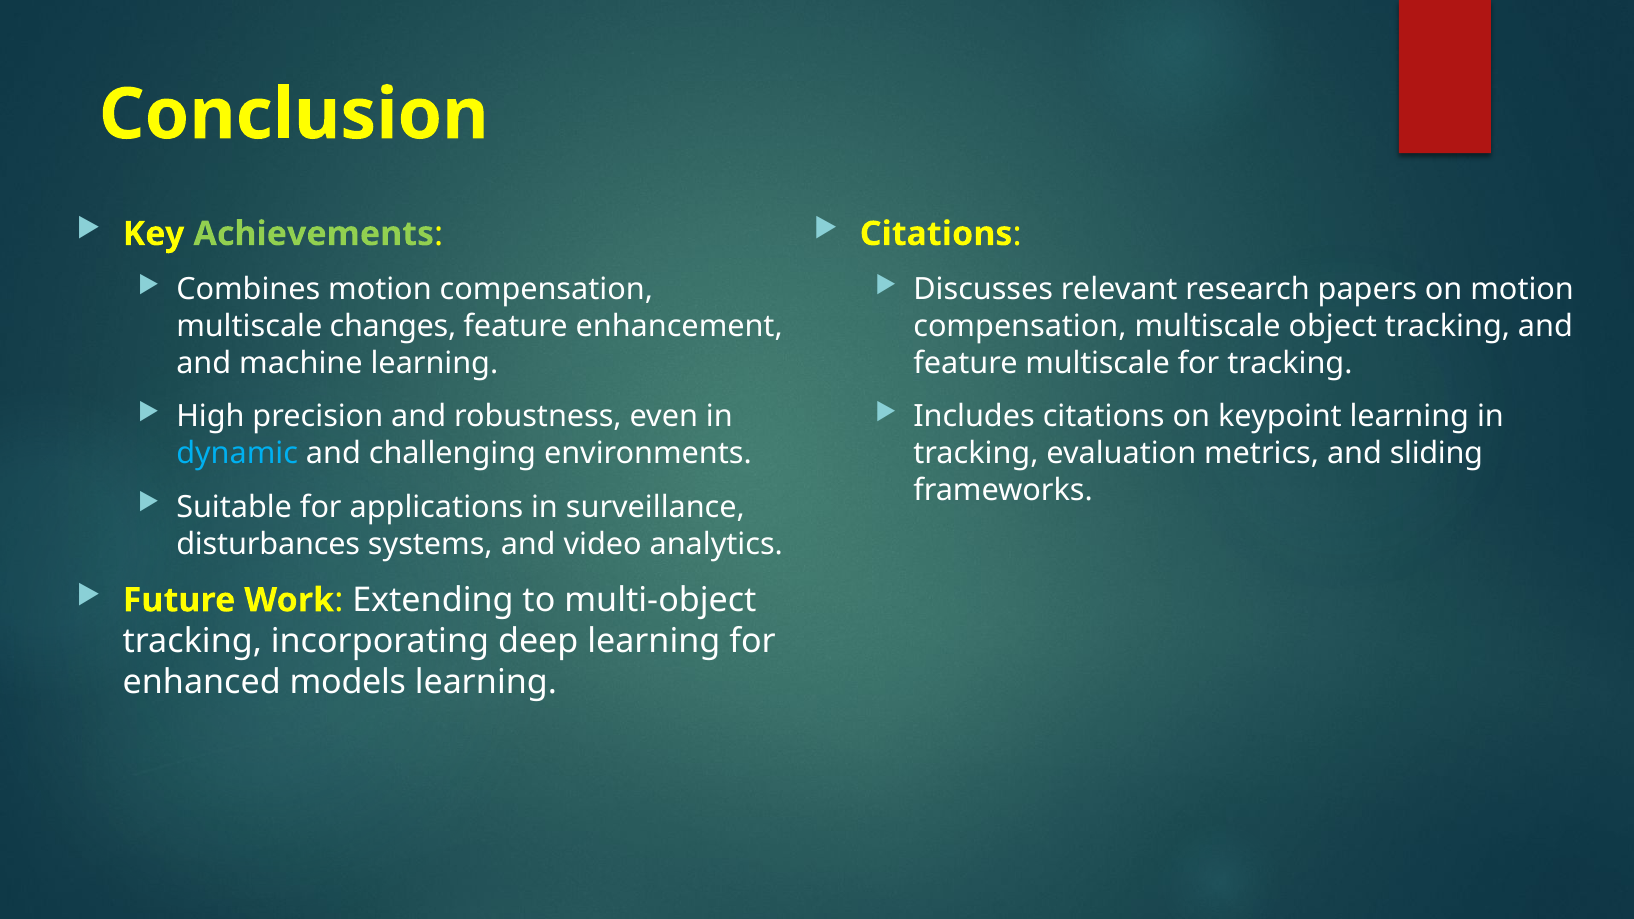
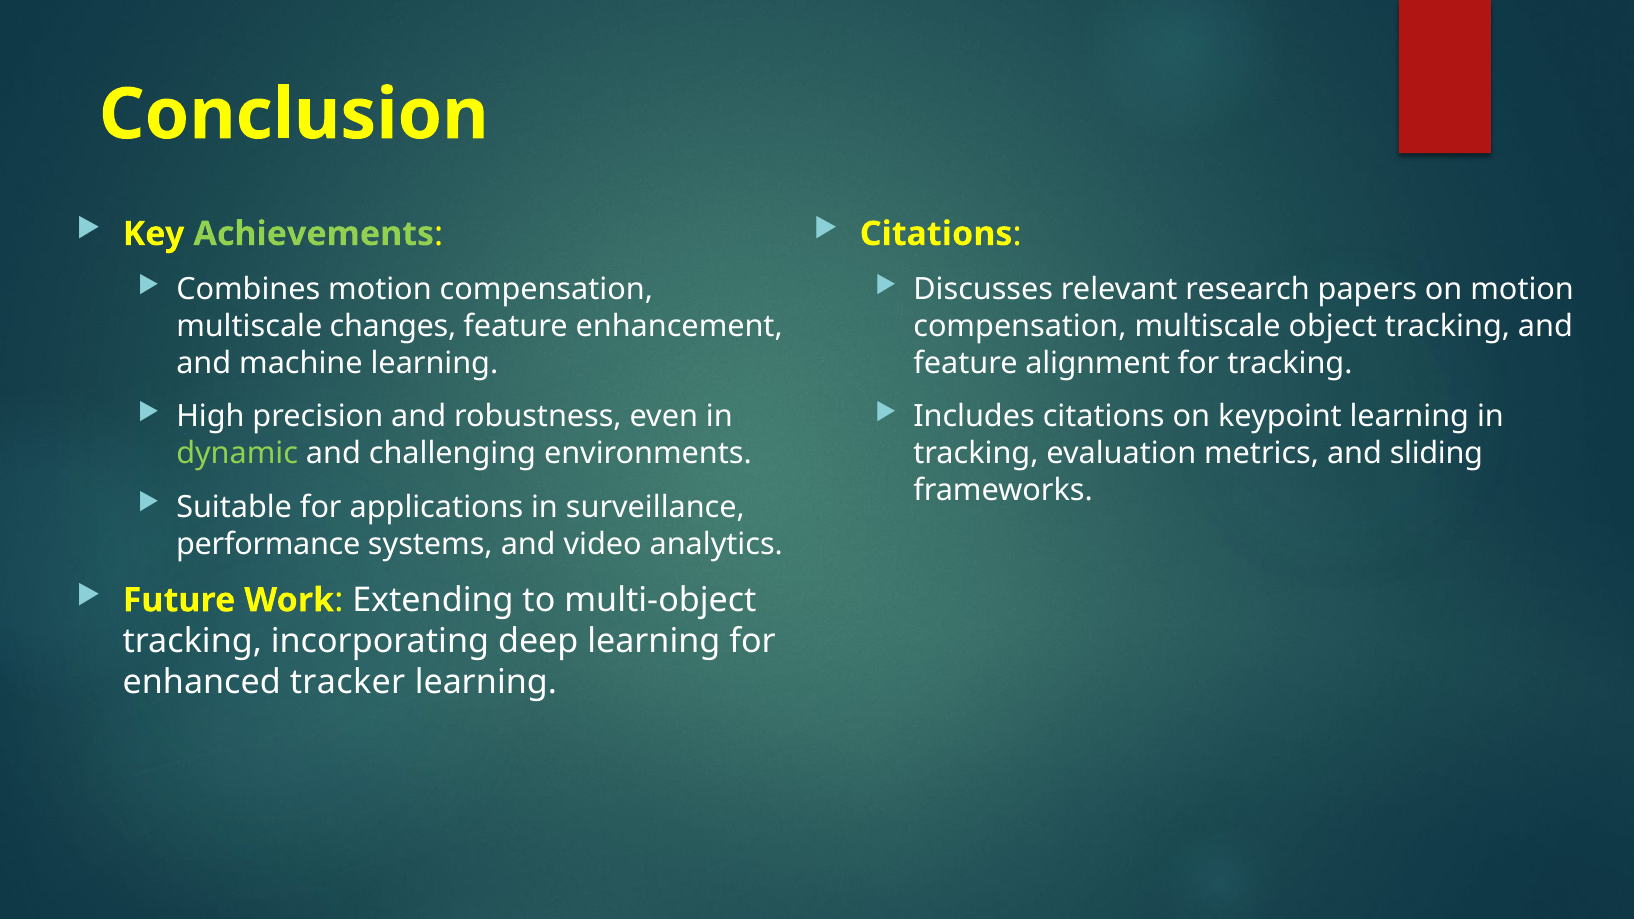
feature multiscale: multiscale -> alignment
dynamic colour: light blue -> light green
disturbances: disturbances -> performance
models: models -> tracker
